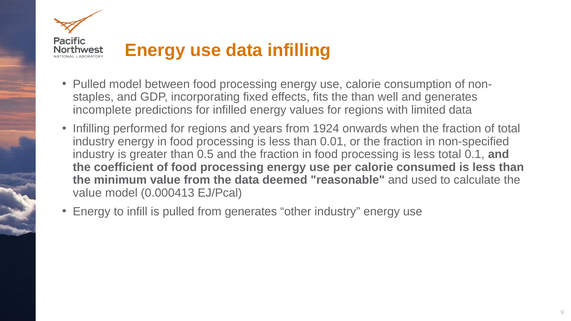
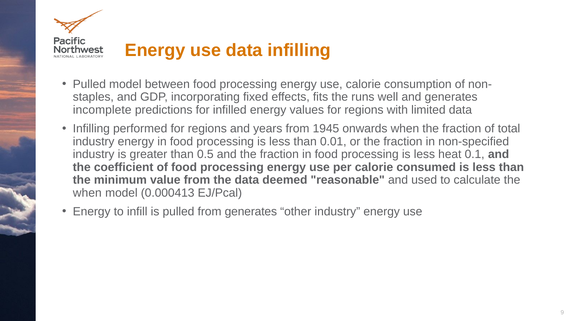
the than: than -> runs
1924: 1924 -> 1945
less total: total -> heat
value at (87, 193): value -> when
